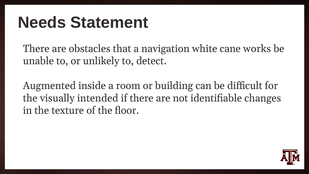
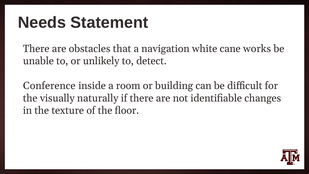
Augmented: Augmented -> Conference
intended: intended -> naturally
